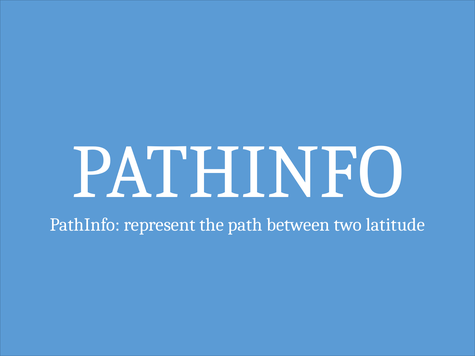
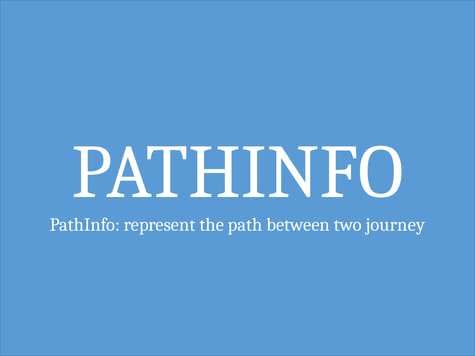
latitude: latitude -> journey
